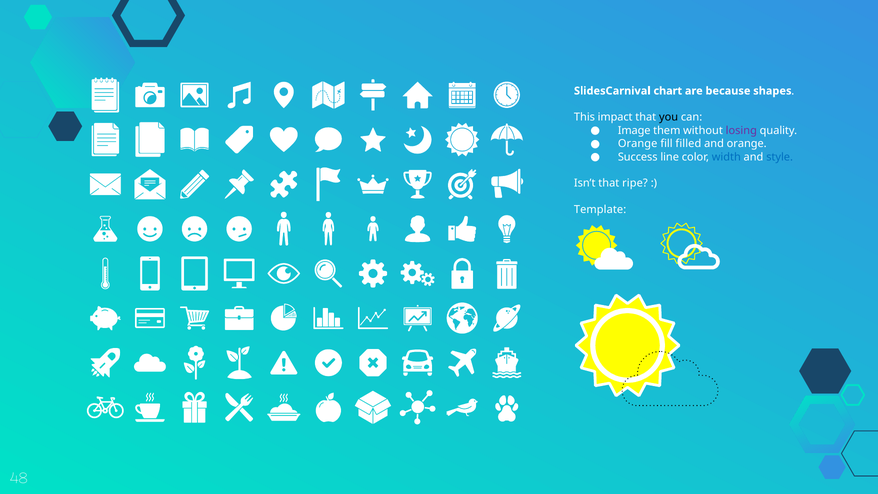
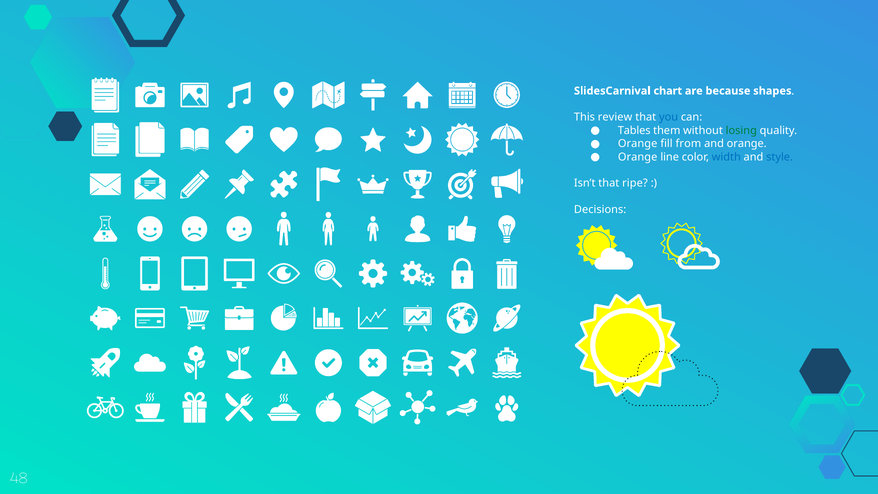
impact: impact -> review
you colour: black -> blue
Image: Image -> Tables
losing colour: purple -> green
filled: filled -> from
Success at (638, 157): Success -> Orange
Template: Template -> Decisions
